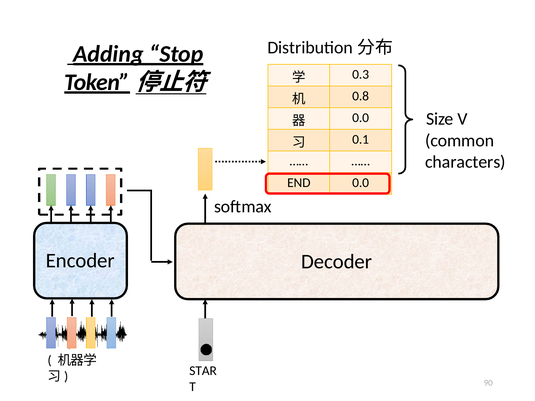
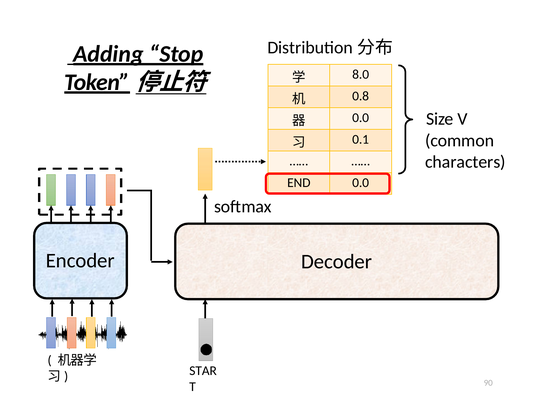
0.3: 0.3 -> 8.0
